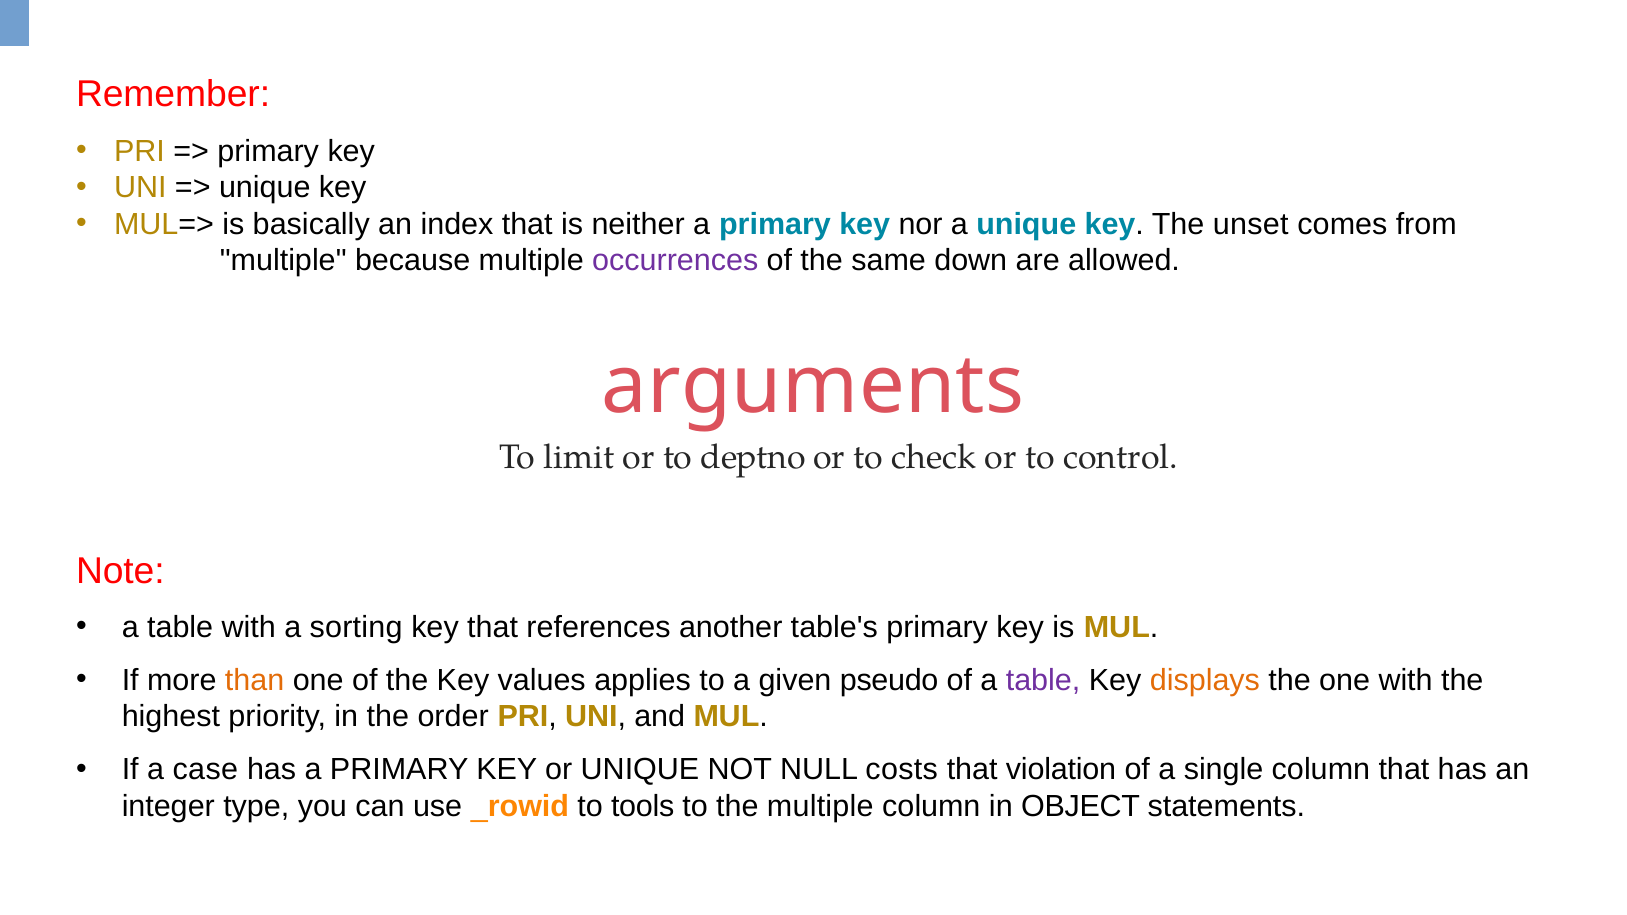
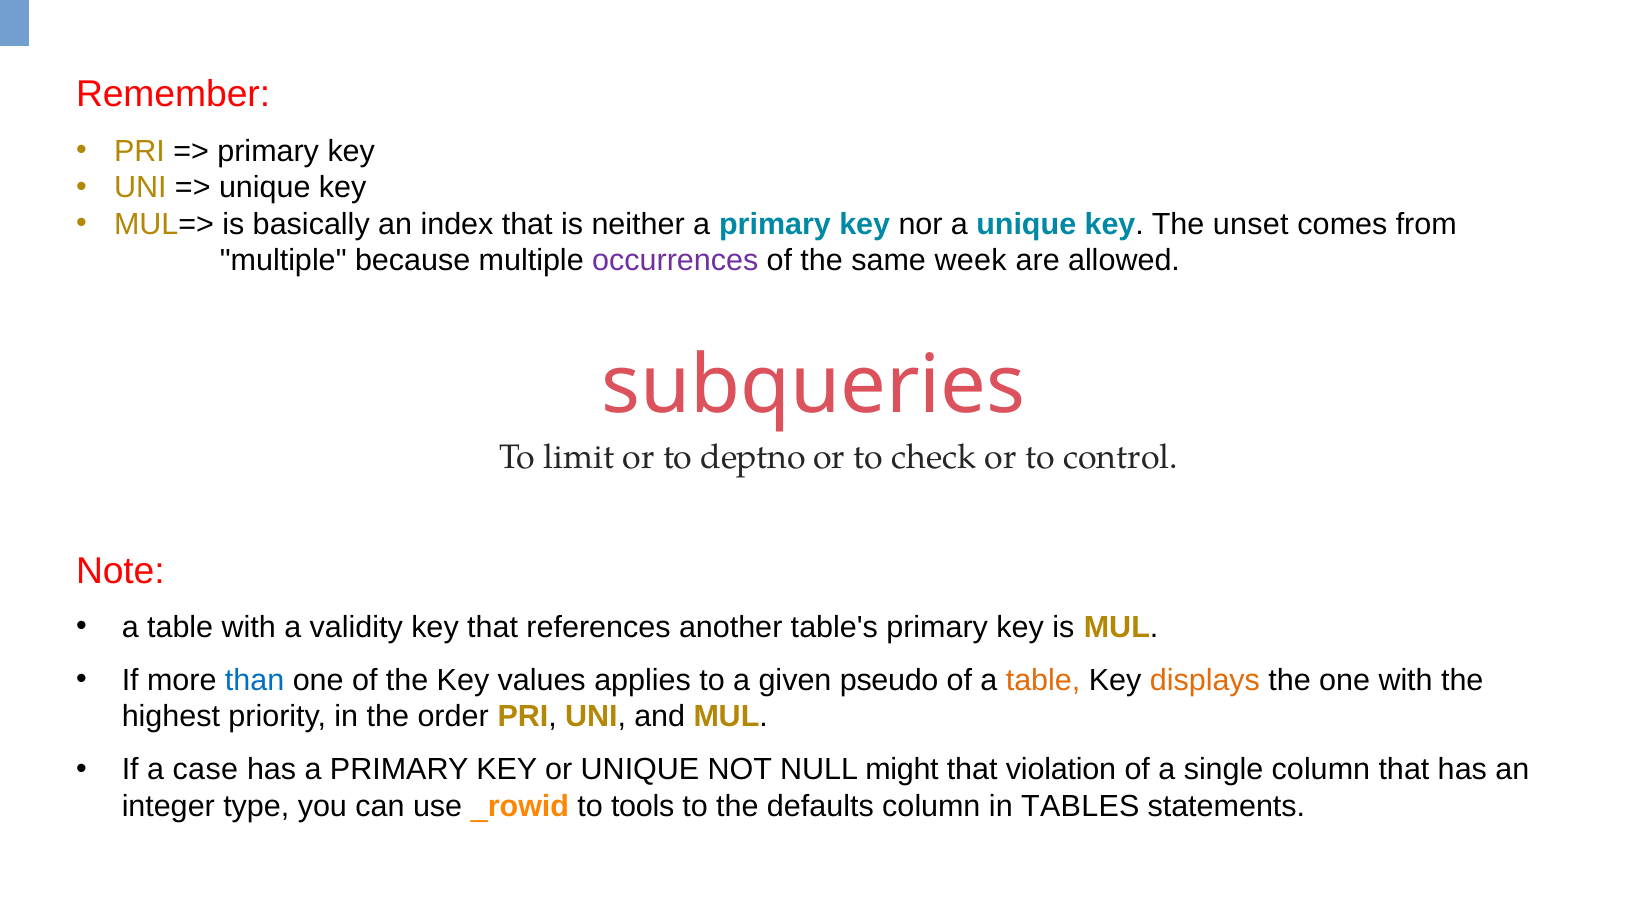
down: down -> week
arguments: arguments -> subqueries
sorting: sorting -> validity
than colour: orange -> blue
table at (1043, 680) colour: purple -> orange
costs: costs -> might
the multiple: multiple -> defaults
OBJECT: OBJECT -> TABLES
